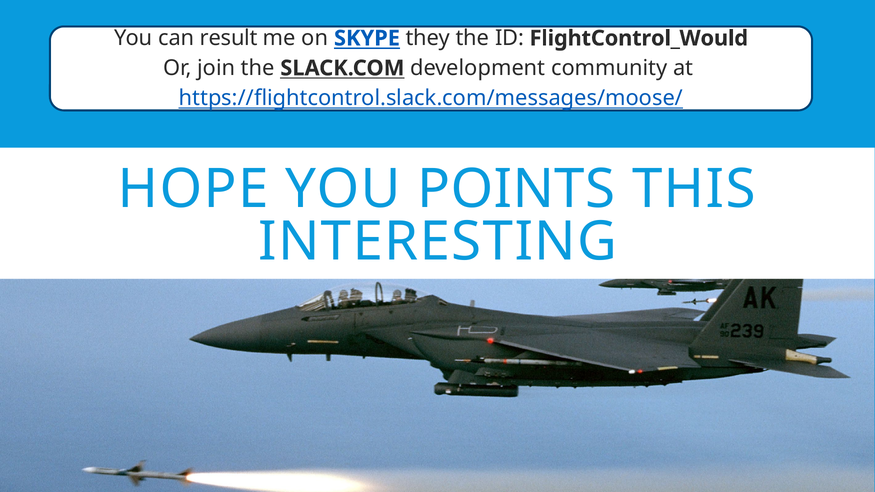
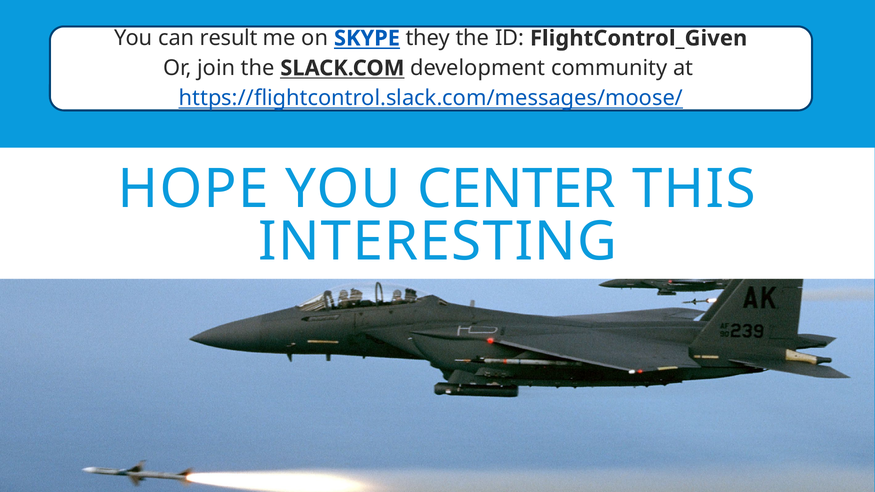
FlightControl_Would: FlightControl_Would -> FlightControl_Given
POINTS: POINTS -> CENTER
